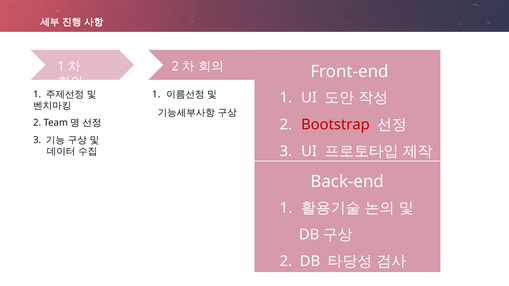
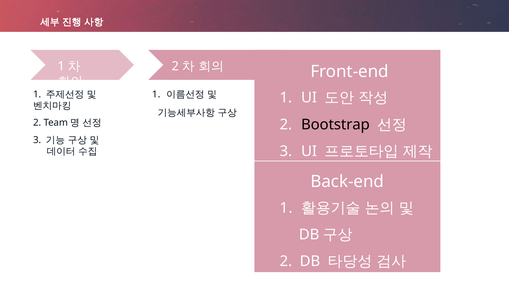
Bootstrap colour: red -> black
